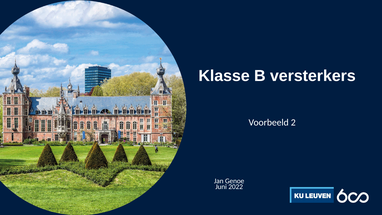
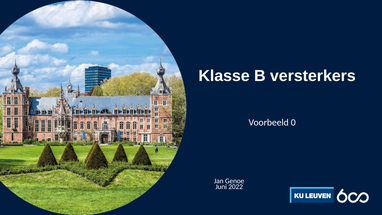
2: 2 -> 0
